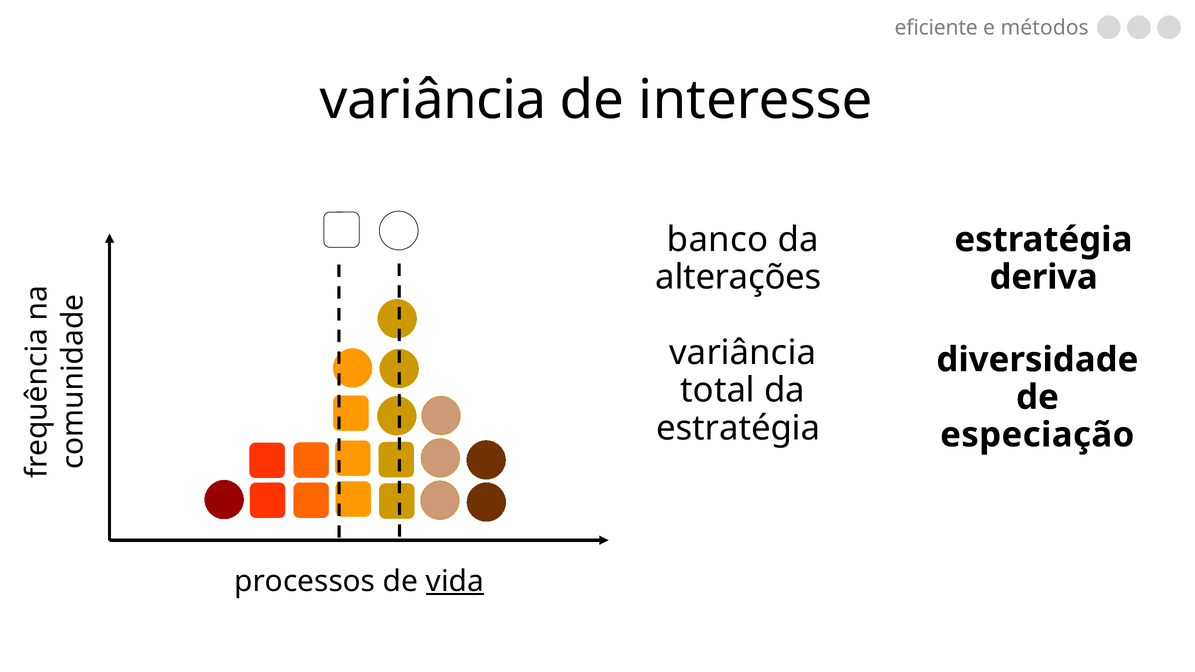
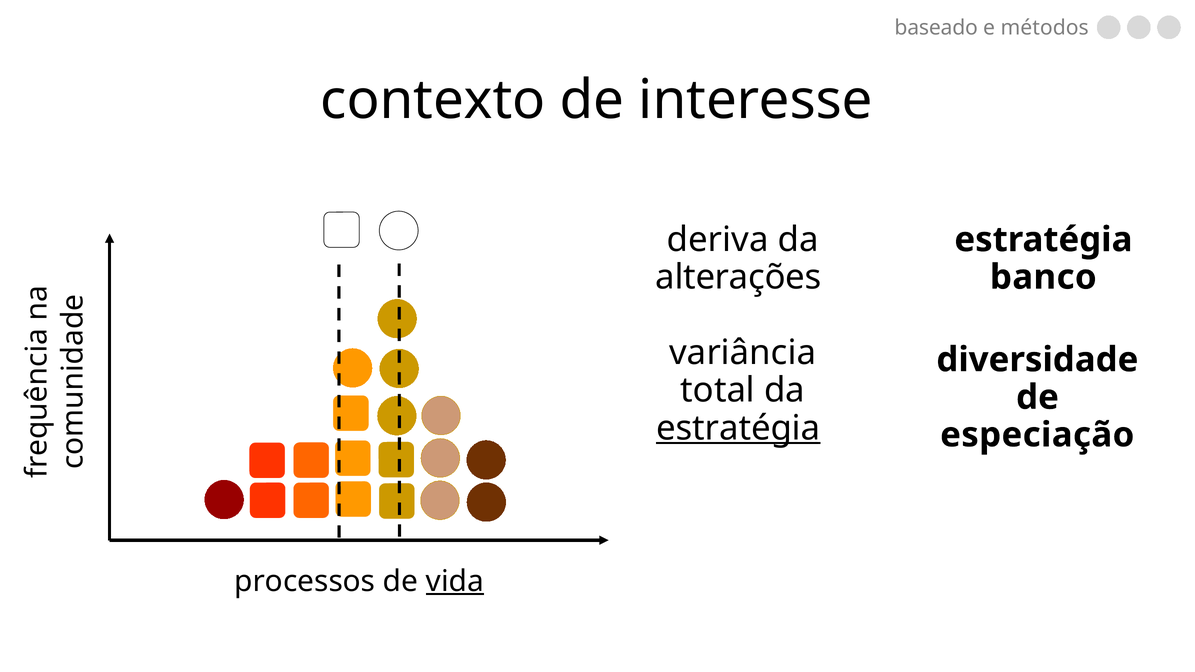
eficiente: eficiente -> baseado
variância at (433, 100): variância -> contexto
banco: banco -> deriva
deriva: deriva -> banco
estratégia at (738, 428) underline: none -> present
